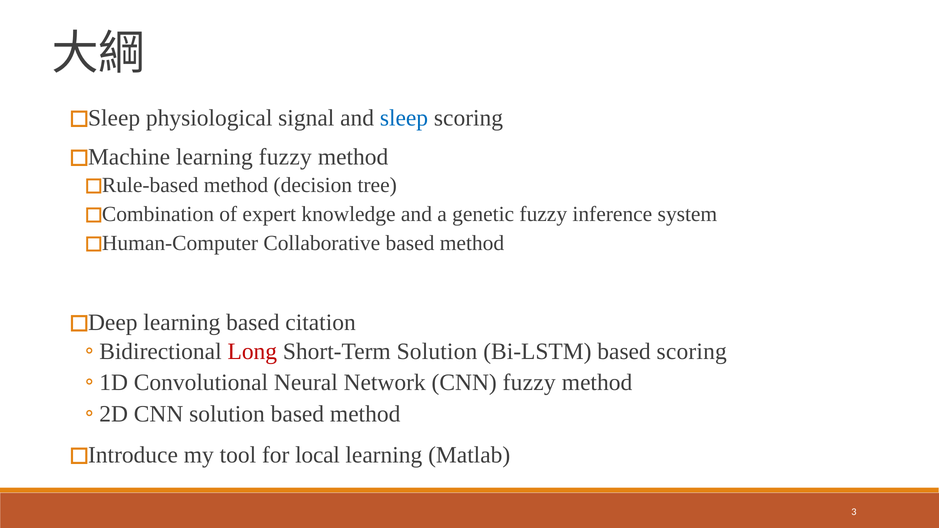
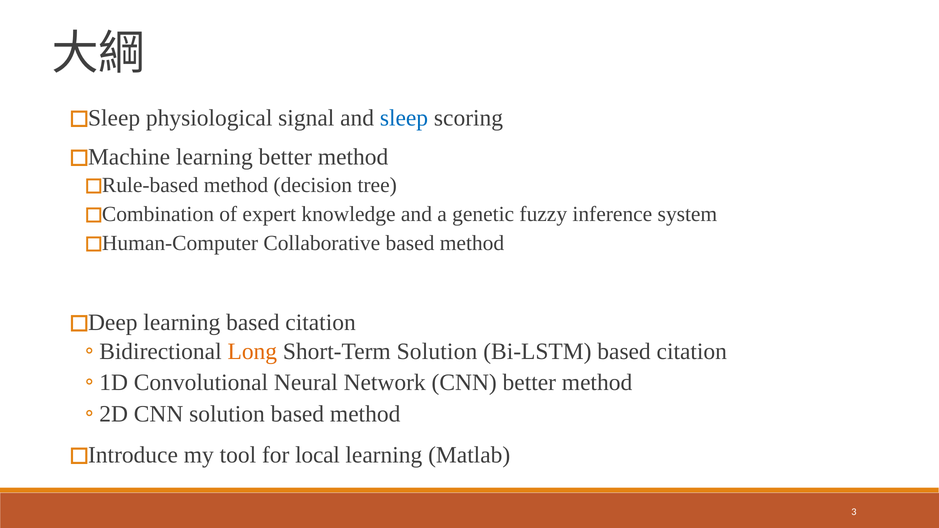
learning fuzzy: fuzzy -> better
Long colour: red -> orange
Bi-LSTM based scoring: scoring -> citation
CNN fuzzy: fuzzy -> better
